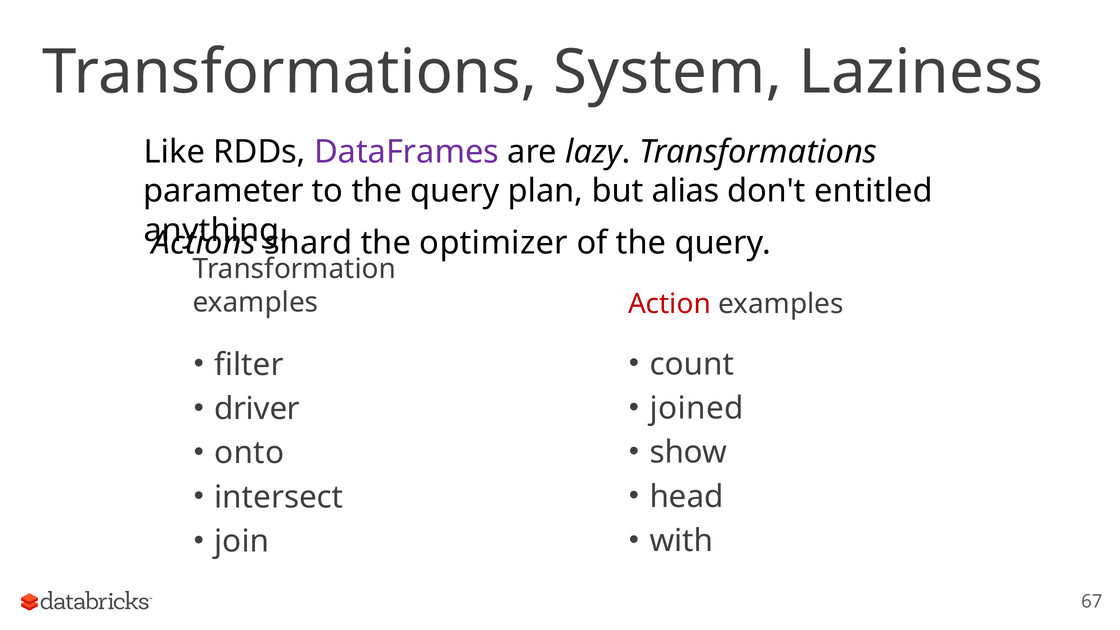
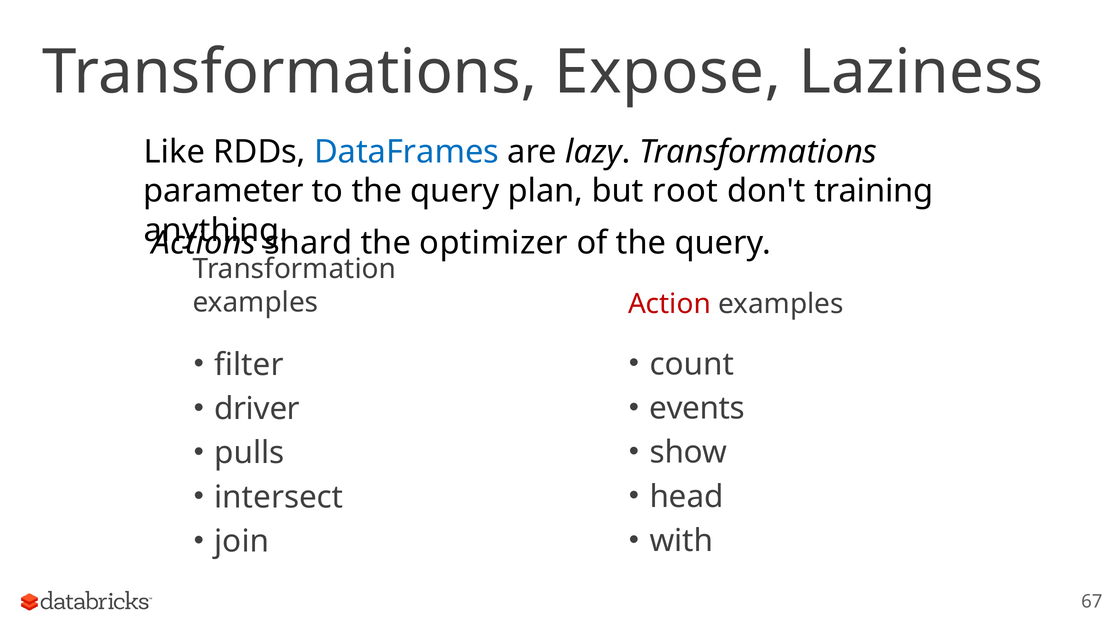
System: System -> Expose
DataFrames colour: purple -> blue
alias: alias -> root
entitled: entitled -> training
joined: joined -> events
onto: onto -> pulls
